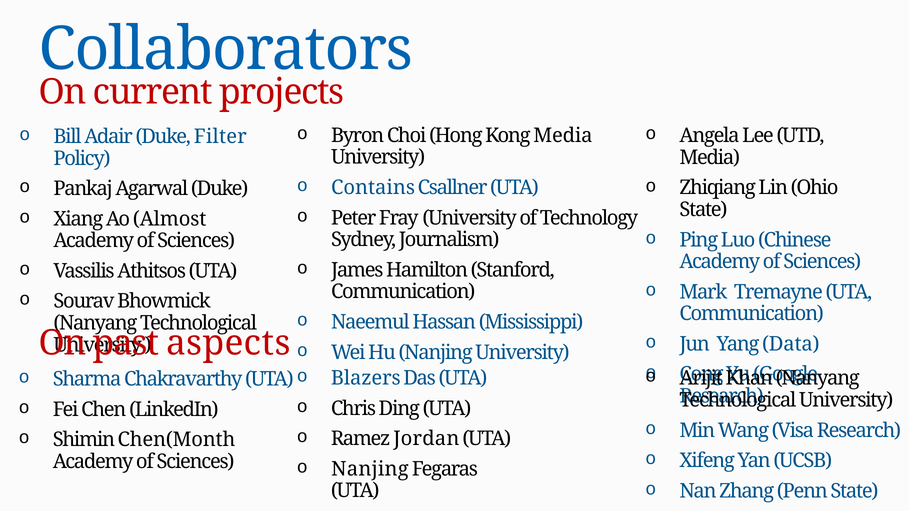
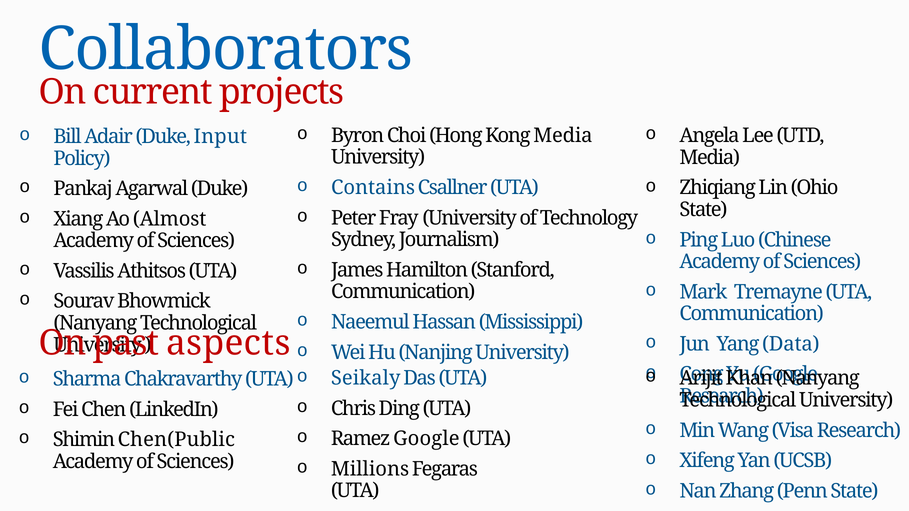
Filter: Filter -> Input
Blazers: Blazers -> Seikaly
Ramez Jordan: Jordan -> Google
Chen(Month: Chen(Month -> Chen(Public
Nanjing at (370, 469): Nanjing -> Millions
